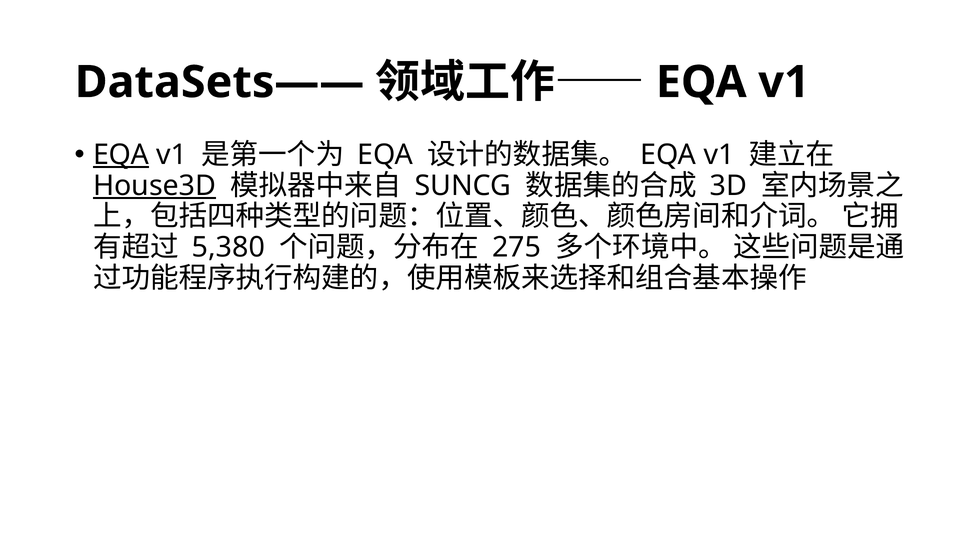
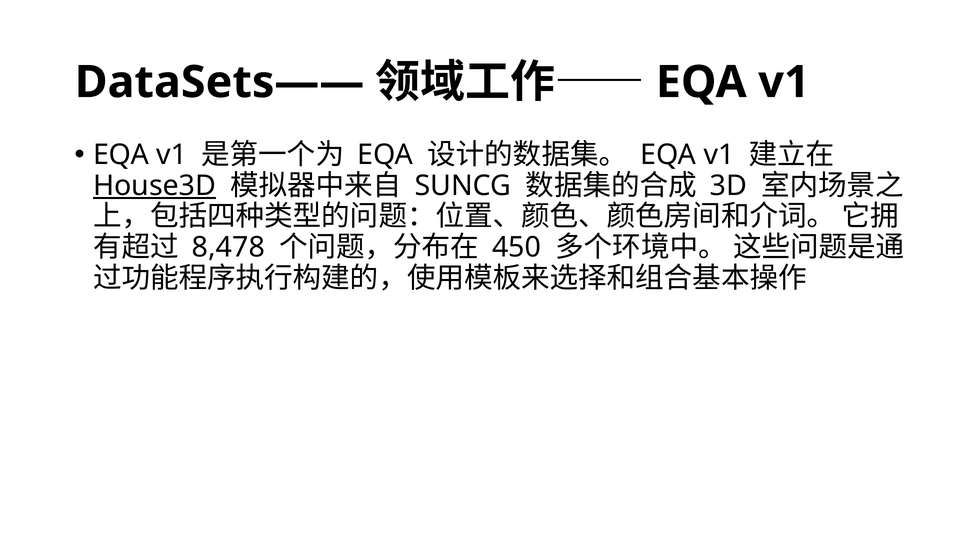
EQA at (121, 155) underline: present -> none
5,380: 5,380 -> 8,478
275: 275 -> 450
